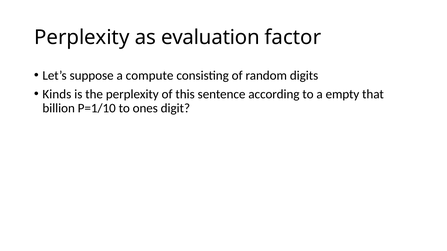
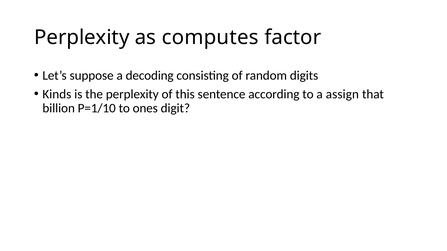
evaluation: evaluation -> computes
compute: compute -> decoding
empty: empty -> assign
